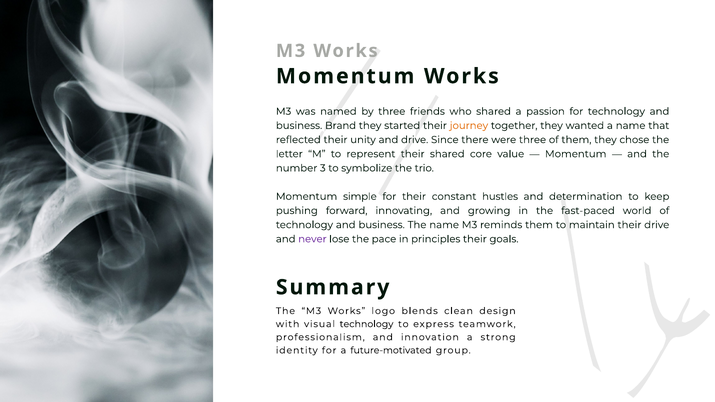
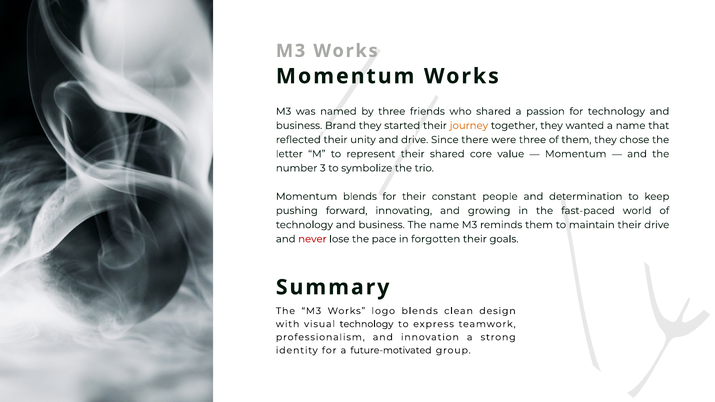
Momentum simple: simple -> blends
hustles: hustles -> people
never colour: purple -> red
principles: principles -> forgotten
